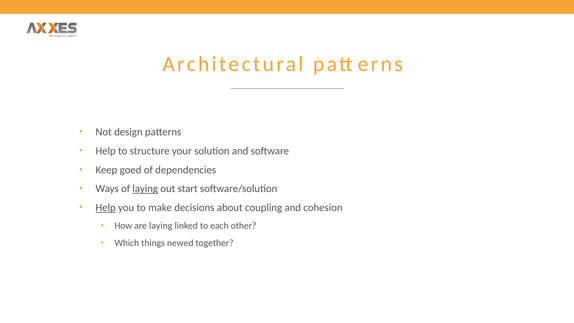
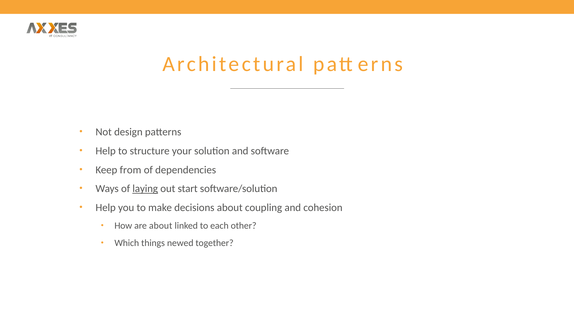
goed: goed -> from
Help at (106, 208) underline: present -> none
are laying: laying -> about
